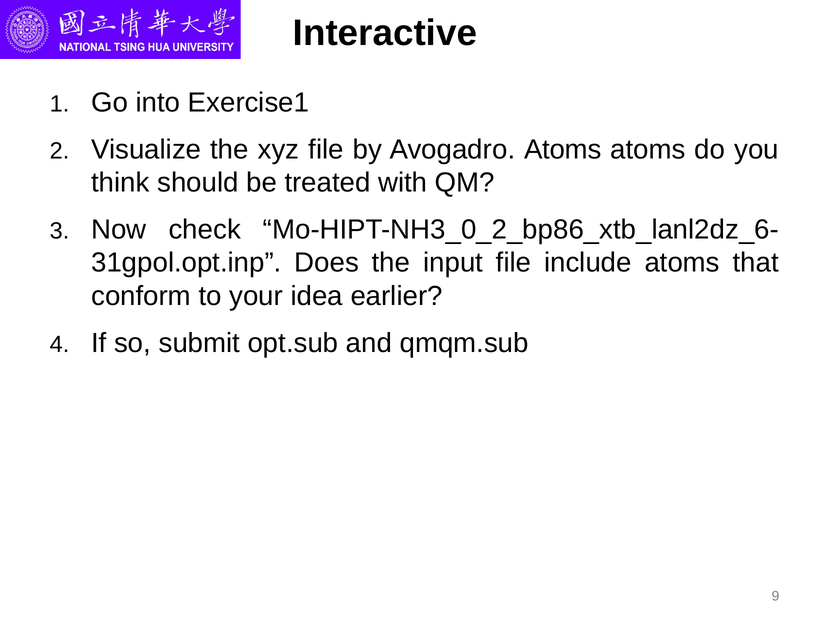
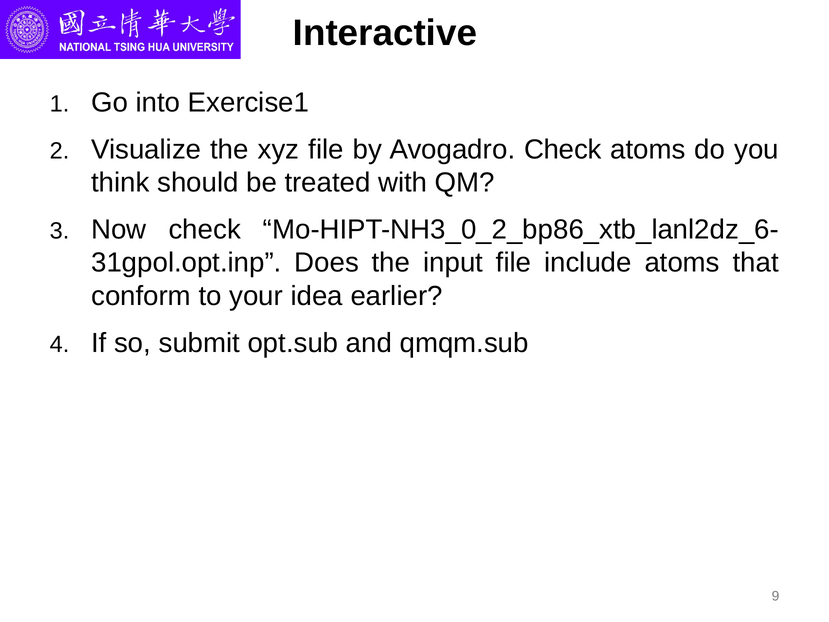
Avogadro Atoms: Atoms -> Check
